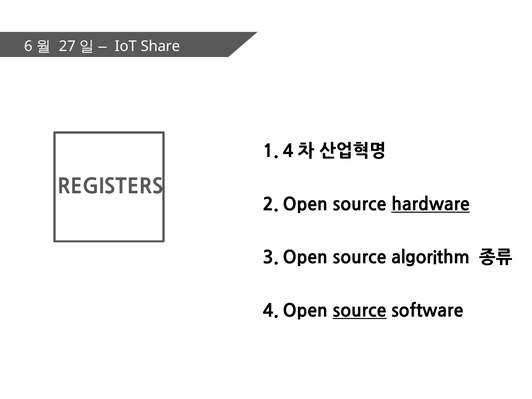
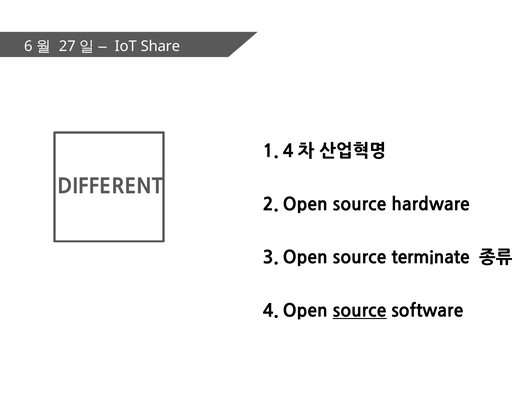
REGISTERS: REGISTERS -> DIFFERENT
hardware underline: present -> none
algorithm: algorithm -> terminate
